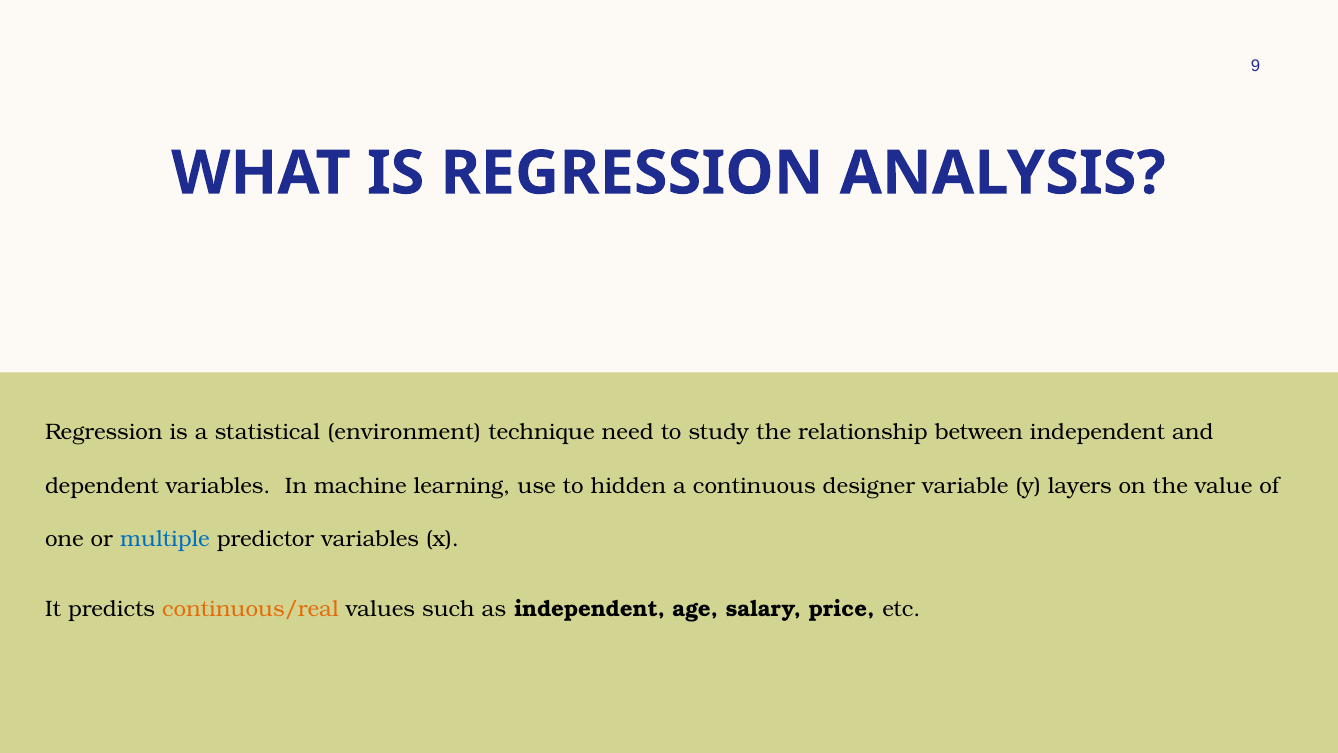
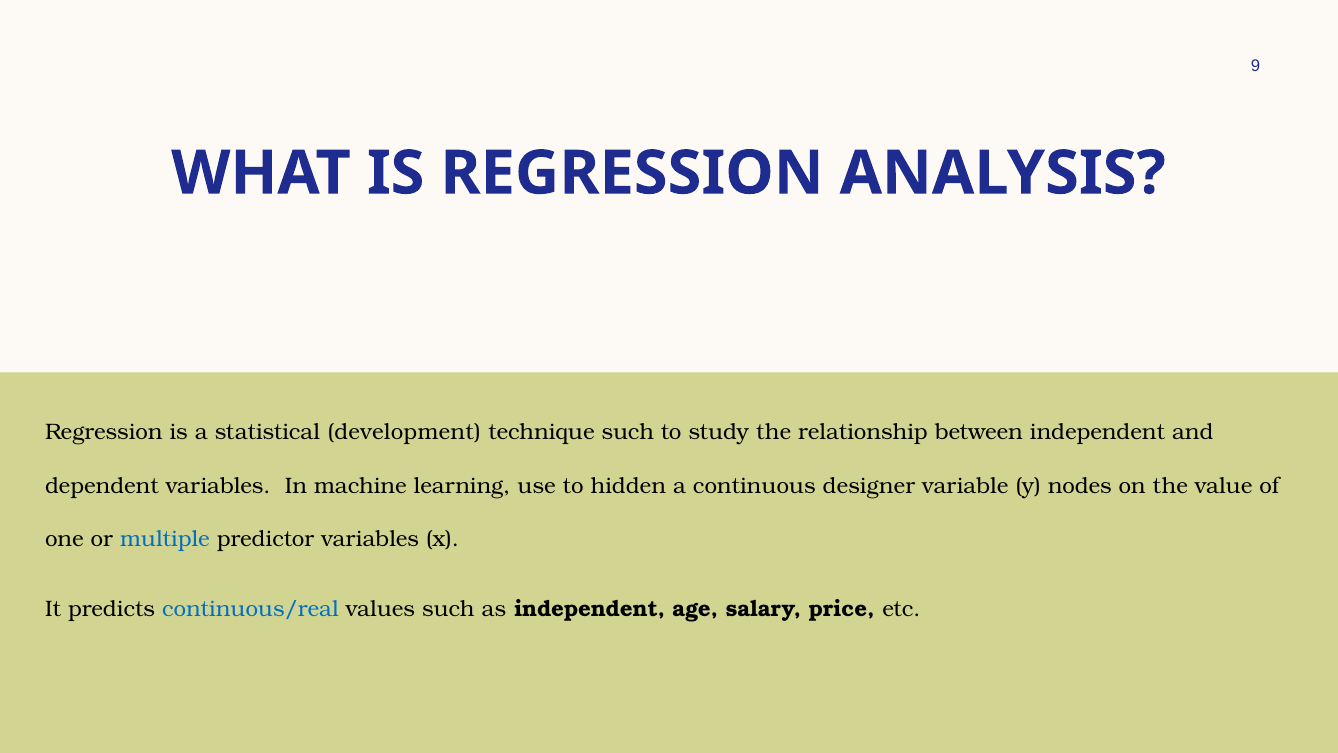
environment: environment -> development
technique need: need -> such
layers: layers -> nodes
continuous/real colour: orange -> blue
